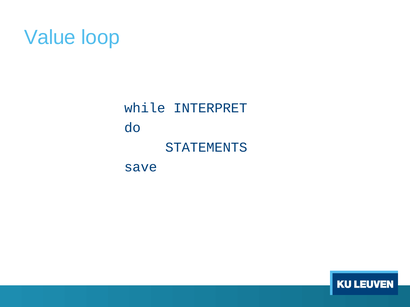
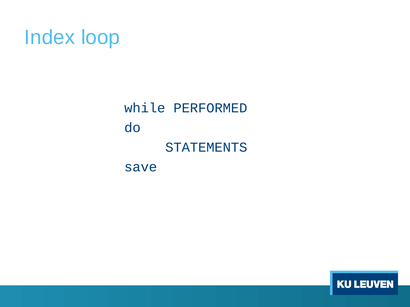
Value: Value -> Index
INTERPRET: INTERPRET -> PERFORMED
